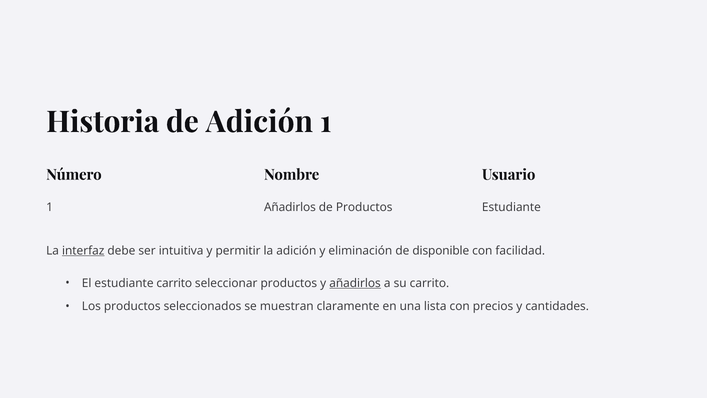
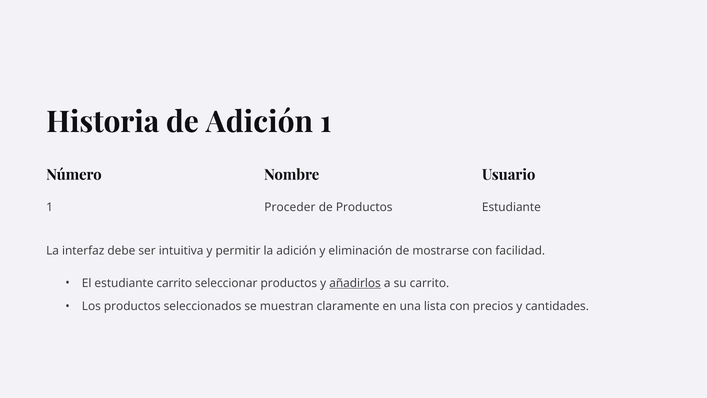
Añadirlos at (290, 207): Añadirlos -> Proceder
interfaz underline: present -> none
disponible: disponible -> mostrarse
